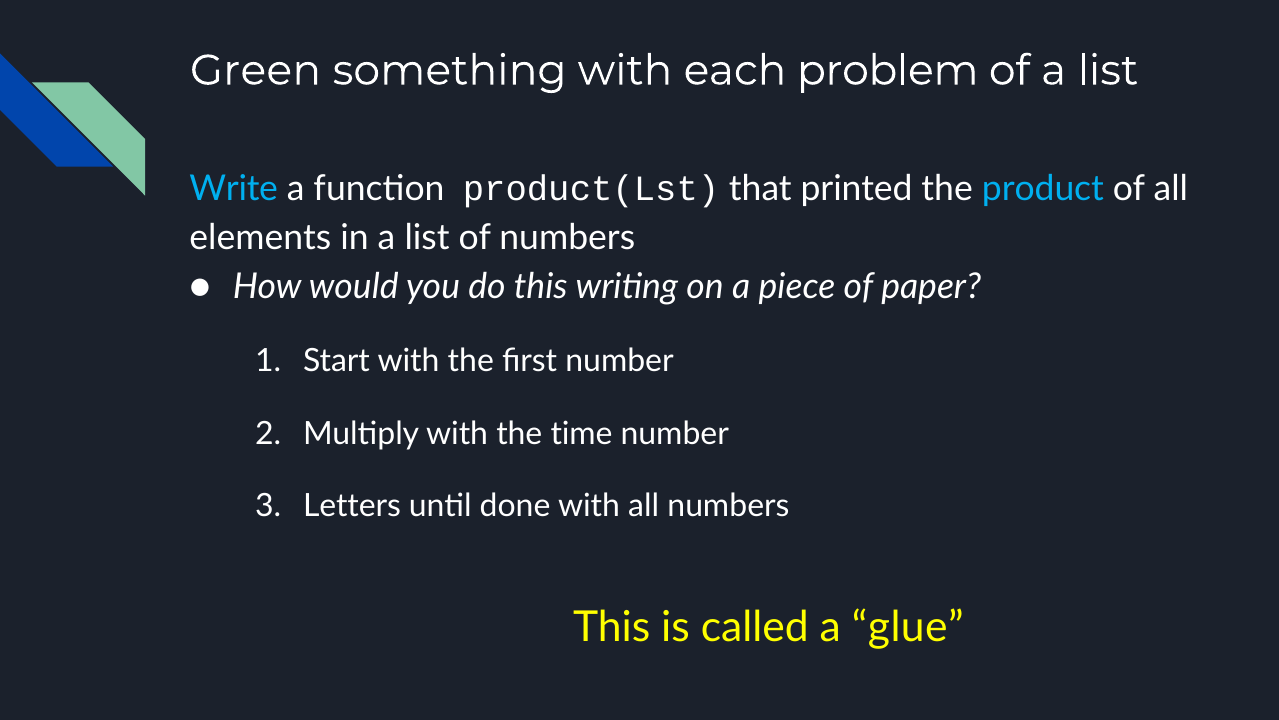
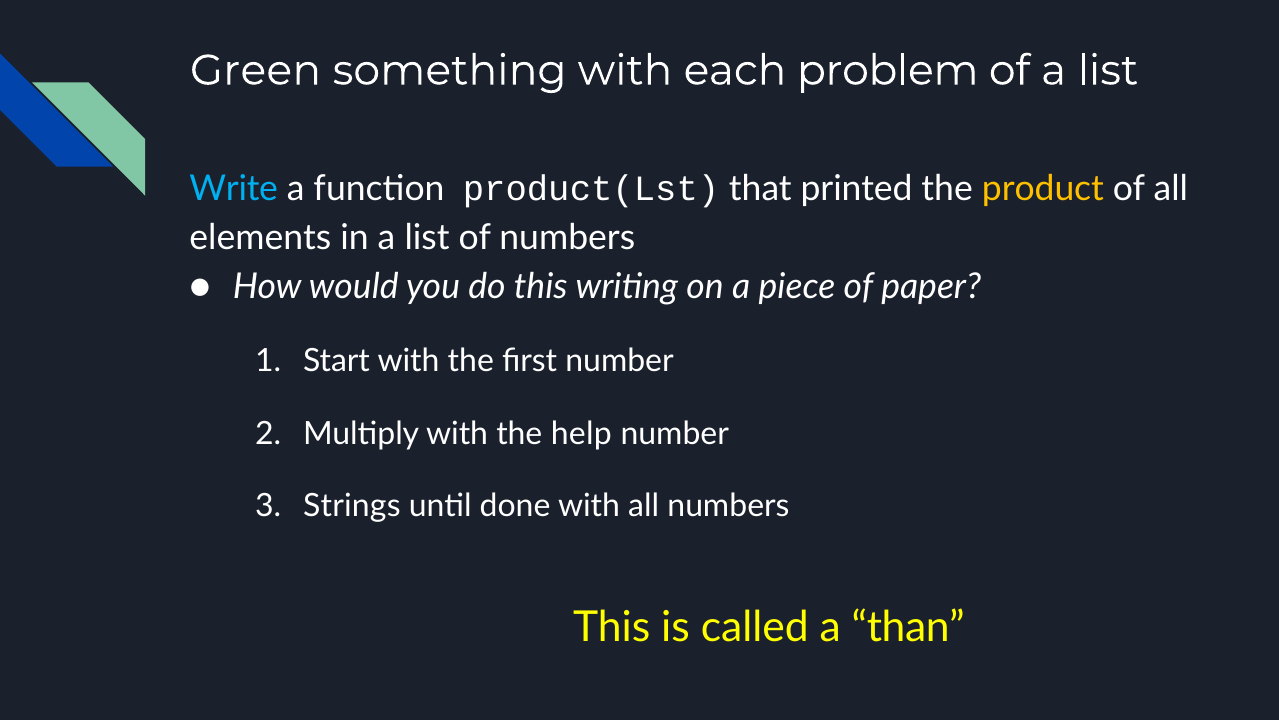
product colour: light blue -> yellow
time: time -> help
Letters: Letters -> Strings
glue: glue -> than
